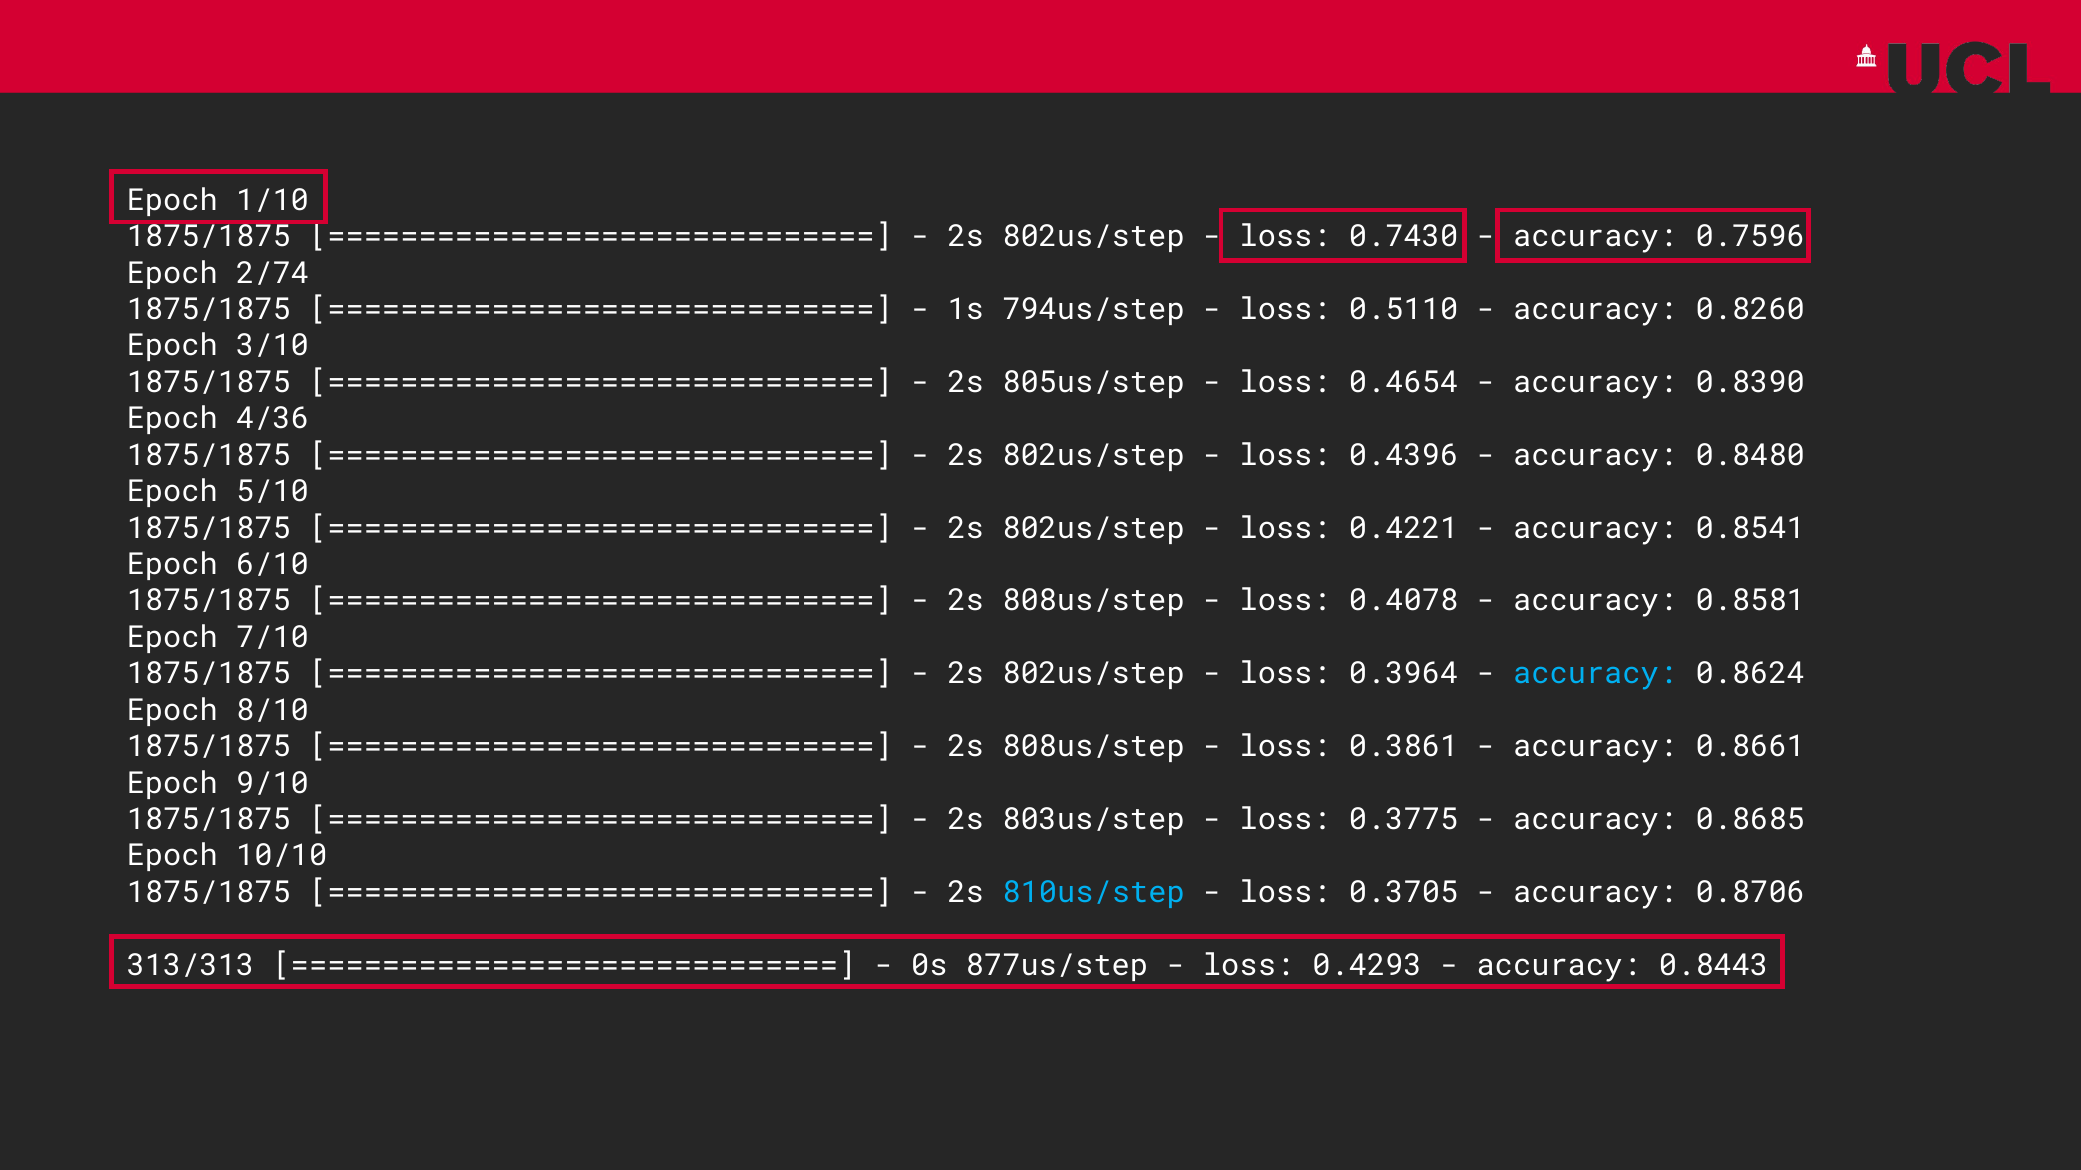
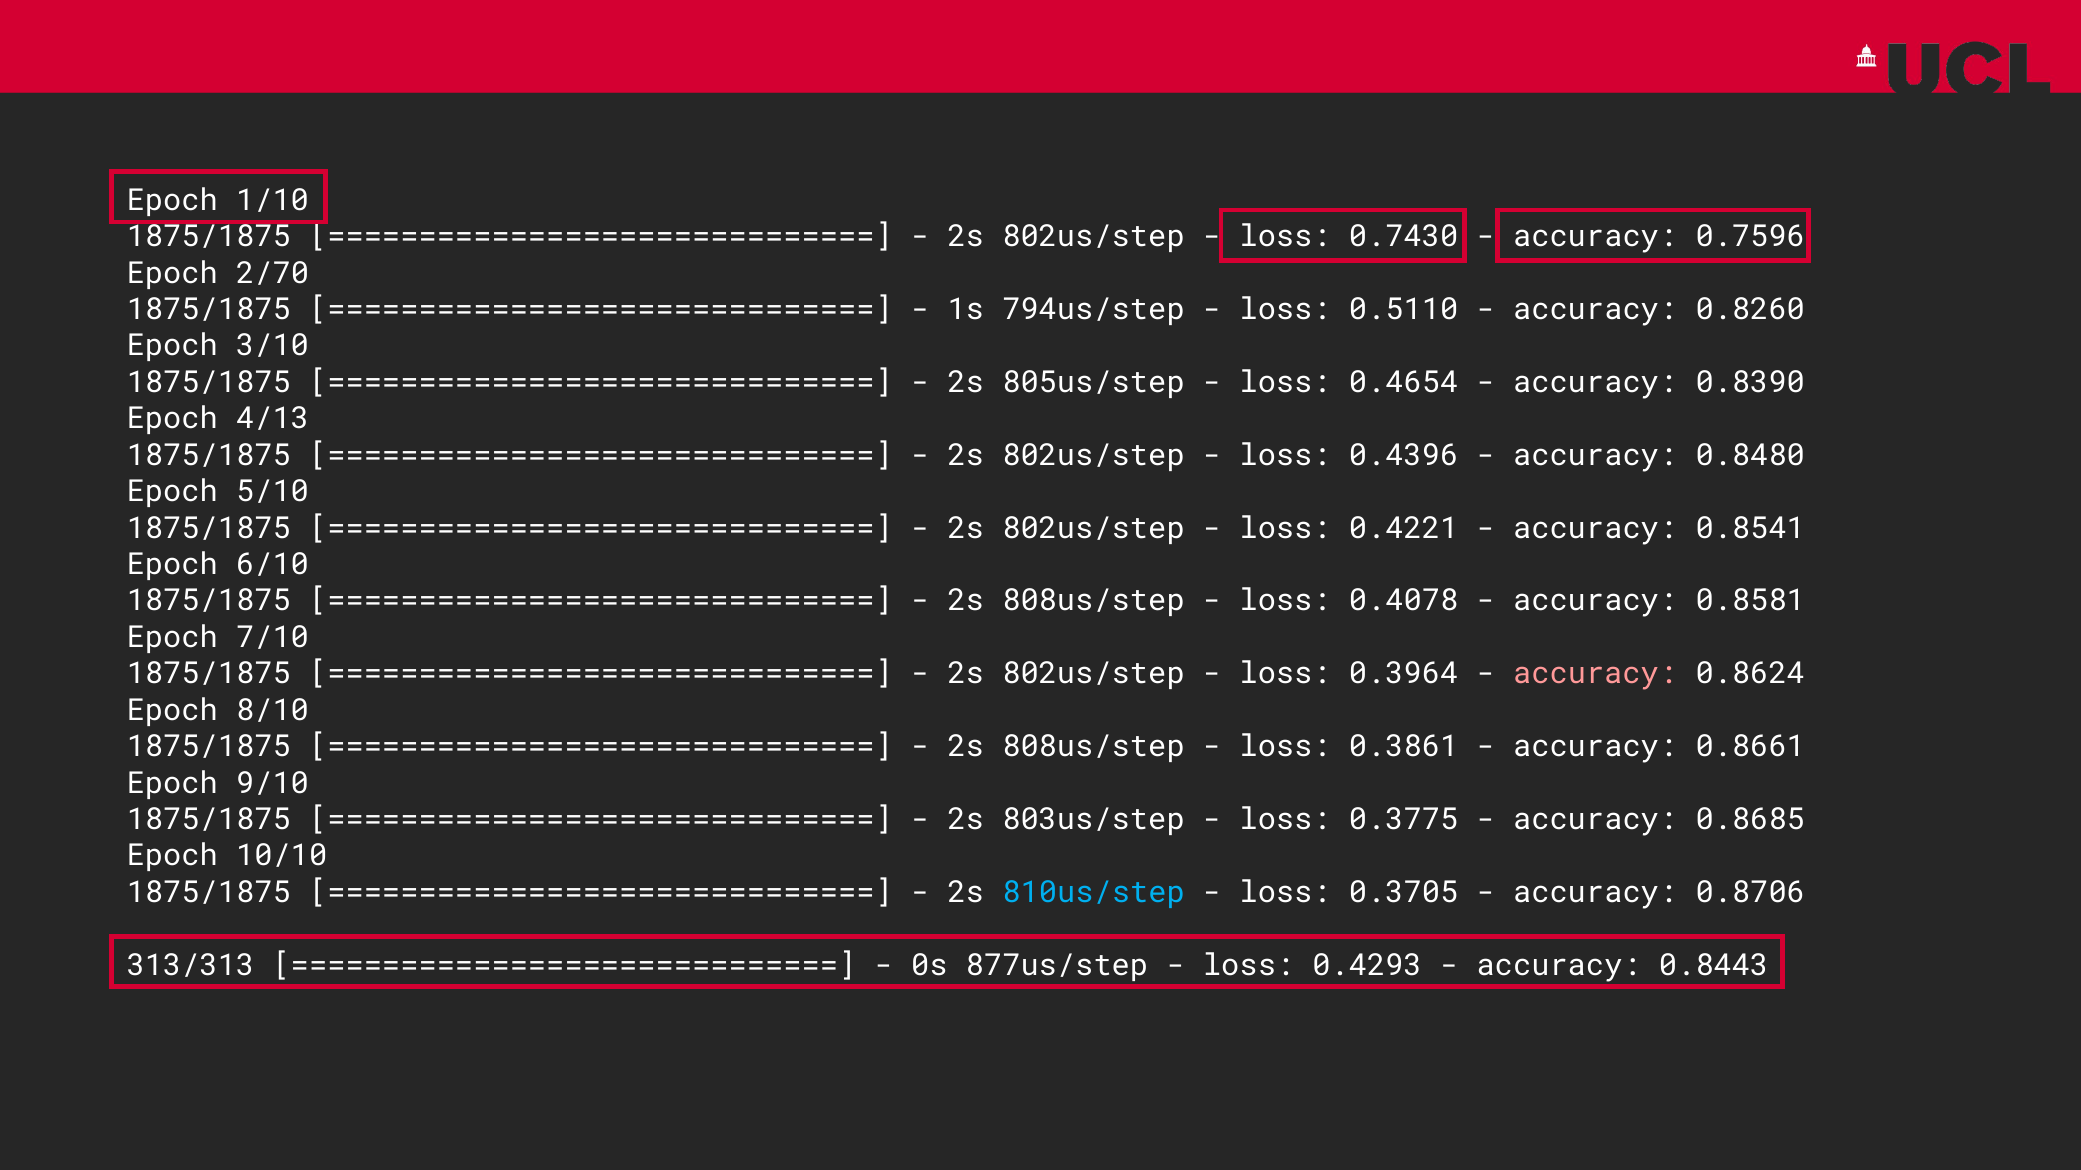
2/74: 2/74 -> 2/70
4/36: 4/36 -> 4/13
accuracy at (1595, 674) colour: light blue -> pink
